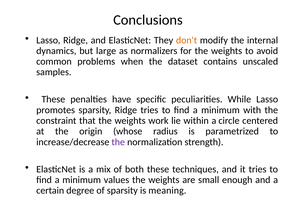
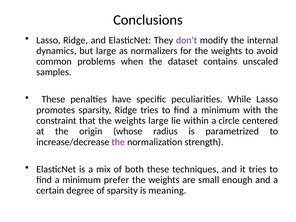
don't colour: orange -> purple
weights work: work -> large
values: values -> prefer
